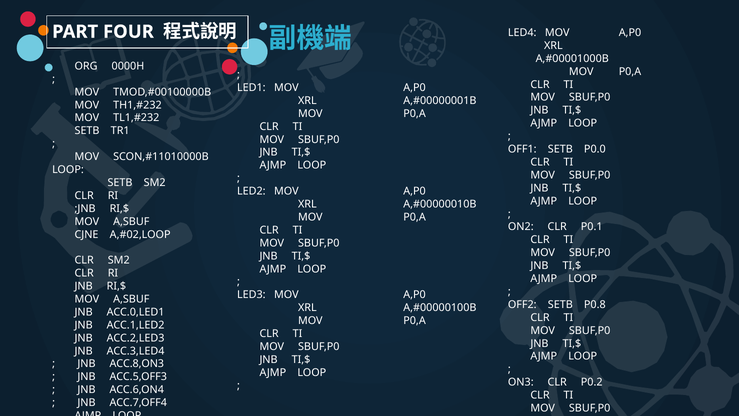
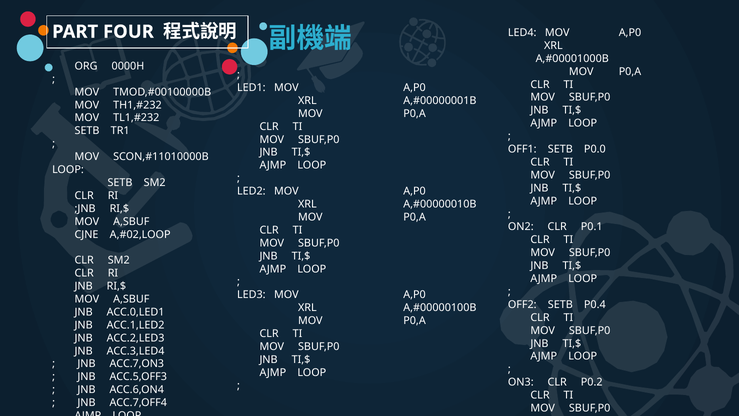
P0.8: P0.8 -> P0.4
ACC.8,ON3: ACC.8,ON3 -> ACC.7,ON3
